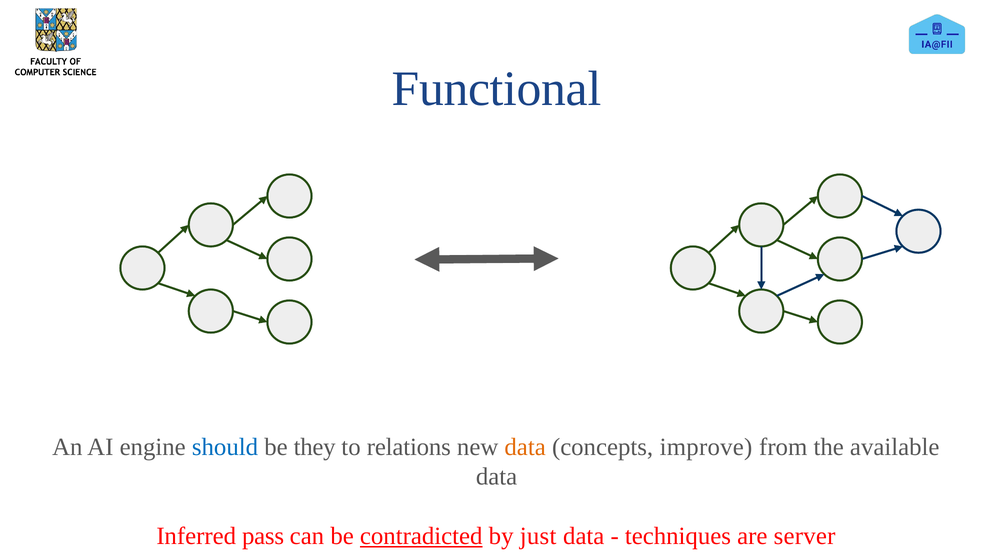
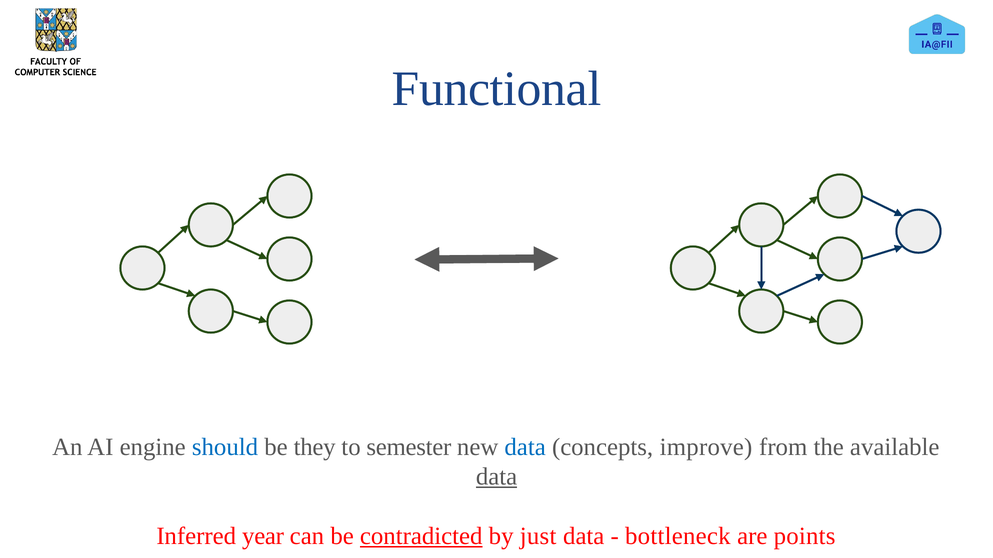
relations: relations -> semester
data at (525, 447) colour: orange -> blue
data at (497, 477) underline: none -> present
pass: pass -> year
techniques: techniques -> bottleneck
server: server -> points
